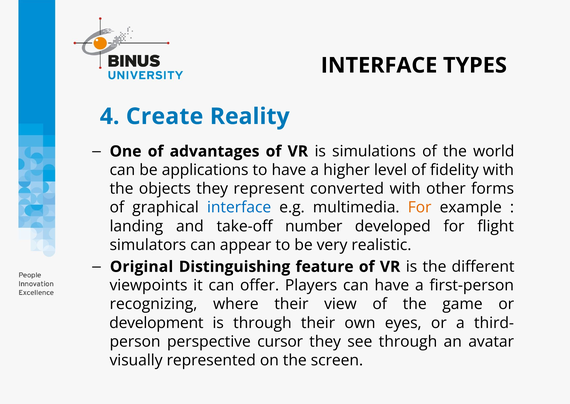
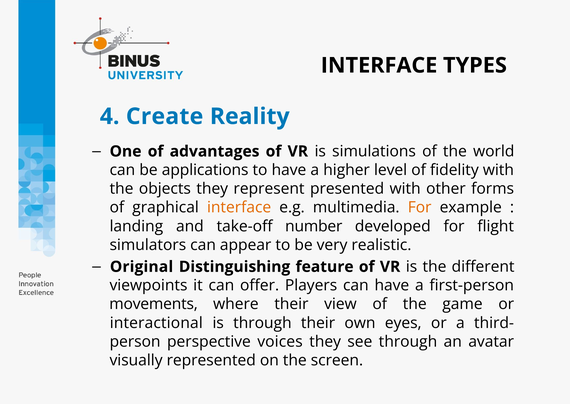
converted: converted -> presented
interface at (239, 207) colour: blue -> orange
recognizing: recognizing -> movements
development: development -> interactional
cursor: cursor -> voices
